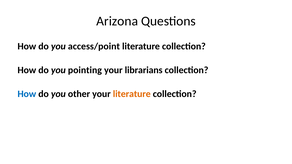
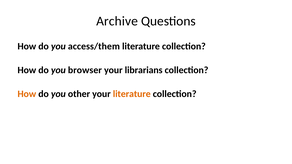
Arizona: Arizona -> Archive
access/point: access/point -> access/them
pointing: pointing -> browser
How at (27, 94) colour: blue -> orange
